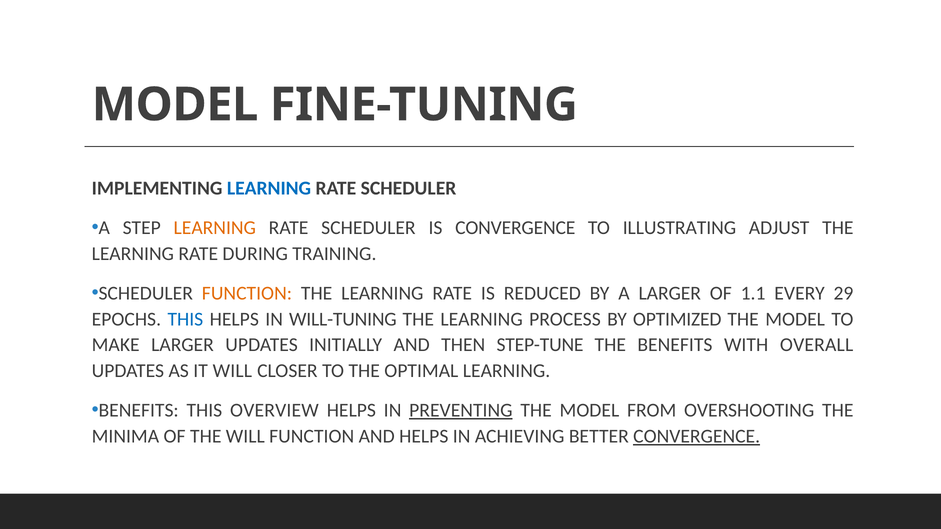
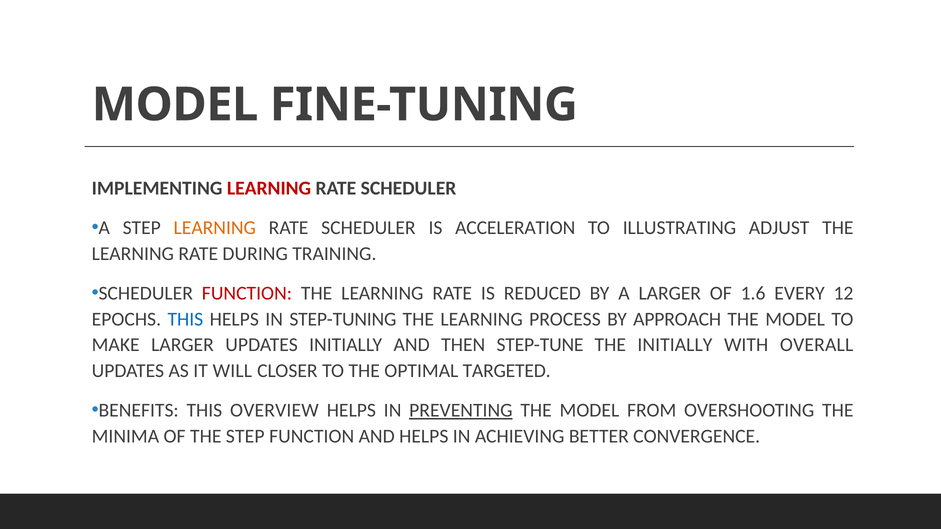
LEARNING at (269, 188) colour: blue -> red
IS CONVERGENCE: CONVERGENCE -> ACCELERATION
FUNCTION at (247, 293) colour: orange -> red
1.1: 1.1 -> 1.6
29: 29 -> 12
WILL-TUNING: WILL-TUNING -> STEP-TUNING
OPTIMIZED: OPTIMIZED -> APPROACH
THE BENEFITS: BENEFITS -> INITIALLY
OPTIMAL LEARNING: LEARNING -> TARGETED
THE WILL: WILL -> STEP
CONVERGENCE at (697, 437) underline: present -> none
